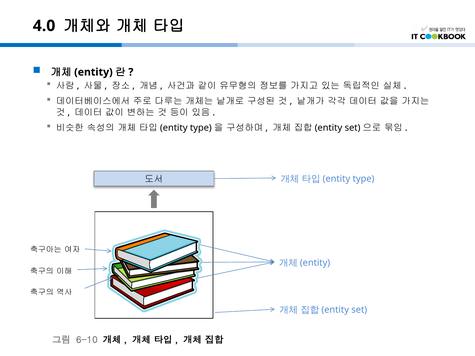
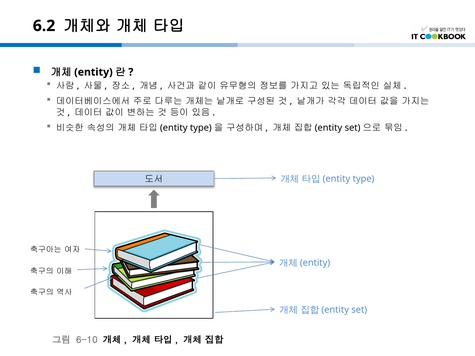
4.0: 4.0 -> 6.2
